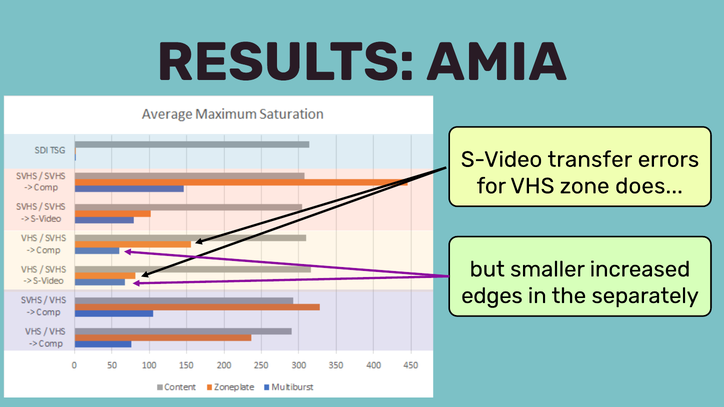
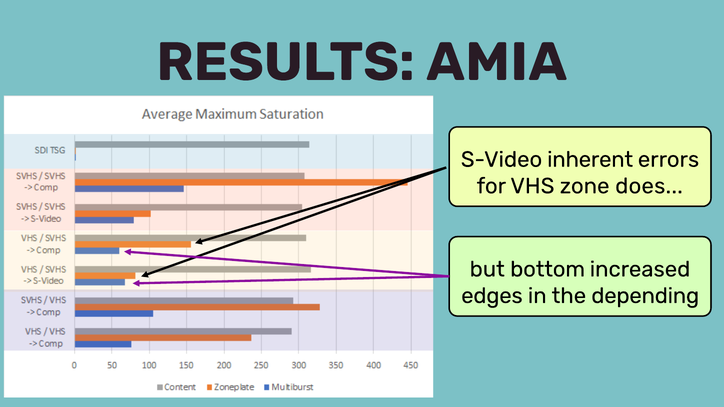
transfer: transfer -> inherent
smaller: smaller -> bottom
separately: separately -> depending
